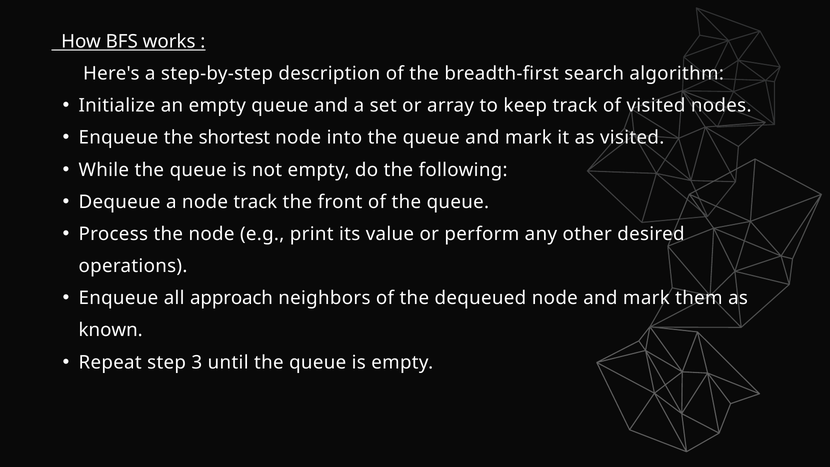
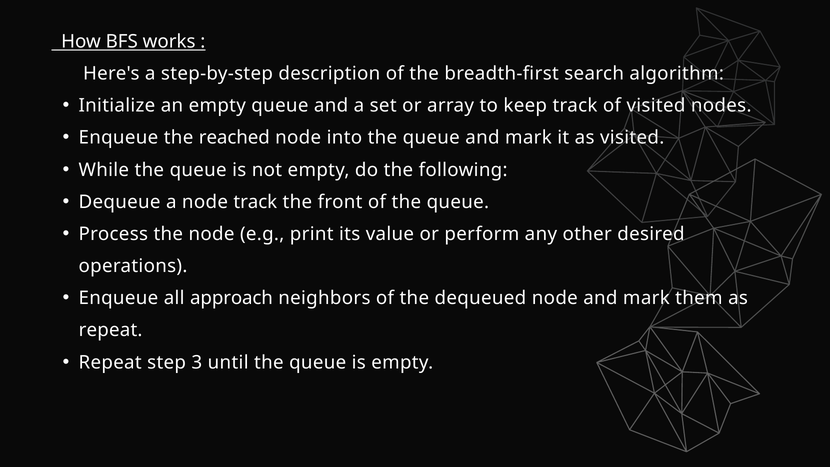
shortest: shortest -> reached
known at (111, 330): known -> repeat
